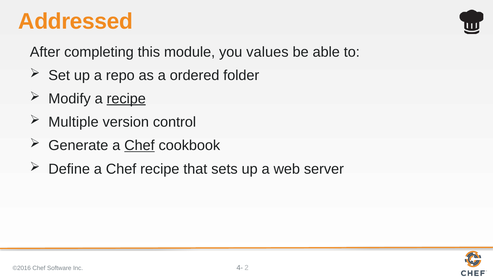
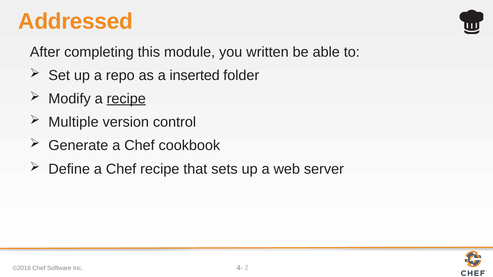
values: values -> written
ordered: ordered -> inserted
Chef at (139, 146) underline: present -> none
